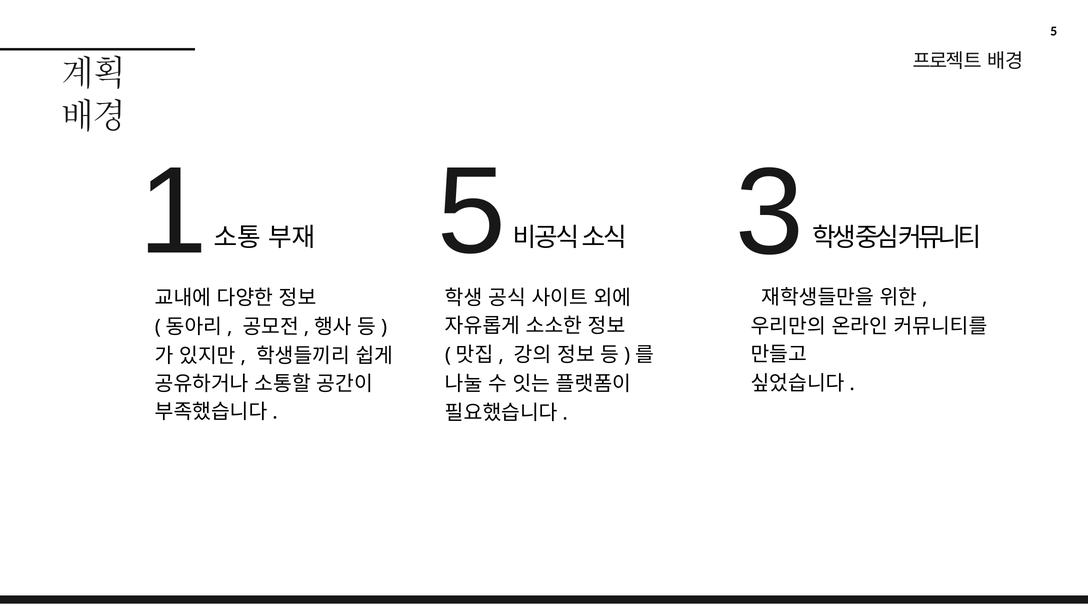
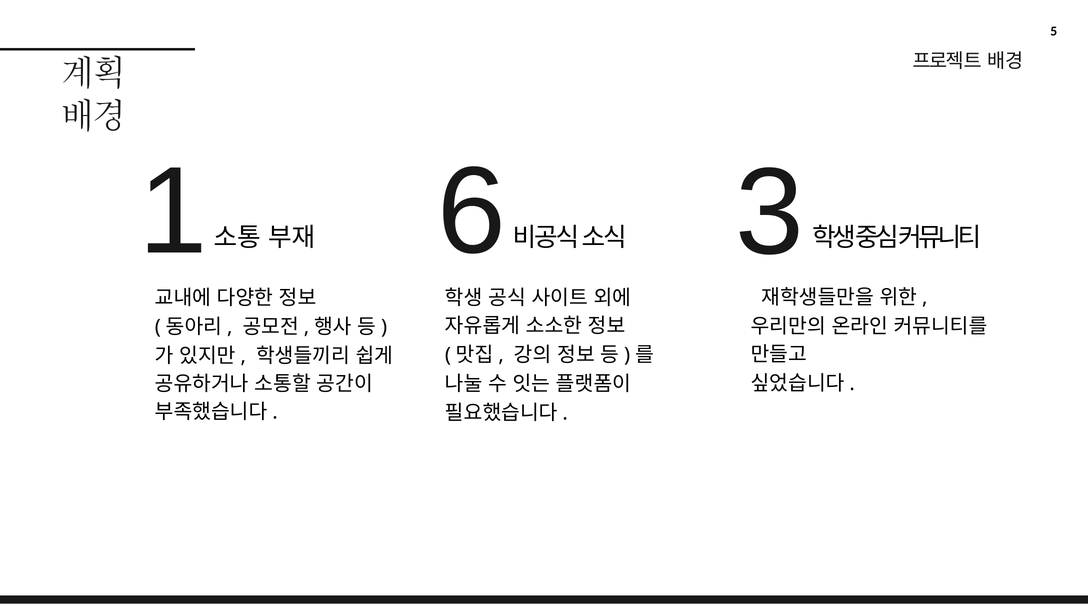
1 5: 5 -> 6
